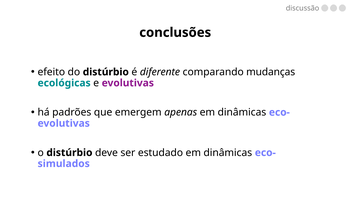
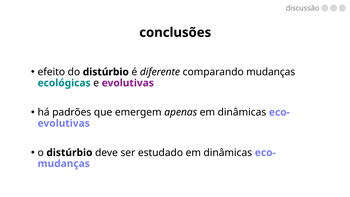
simulados at (64, 164): simulados -> mudanças
